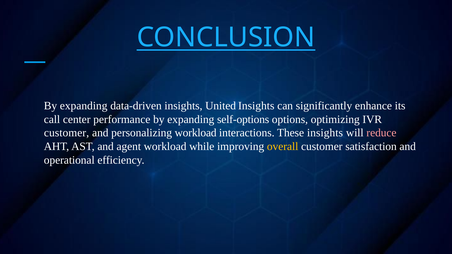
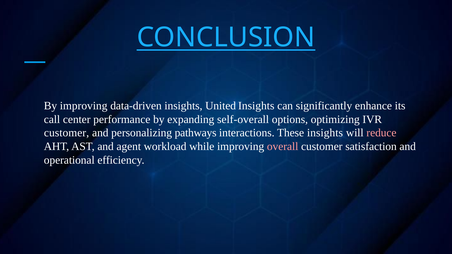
expanding at (84, 106): expanding -> improving
self-options: self-options -> self-overall
personalizing workload: workload -> pathways
overall colour: yellow -> pink
